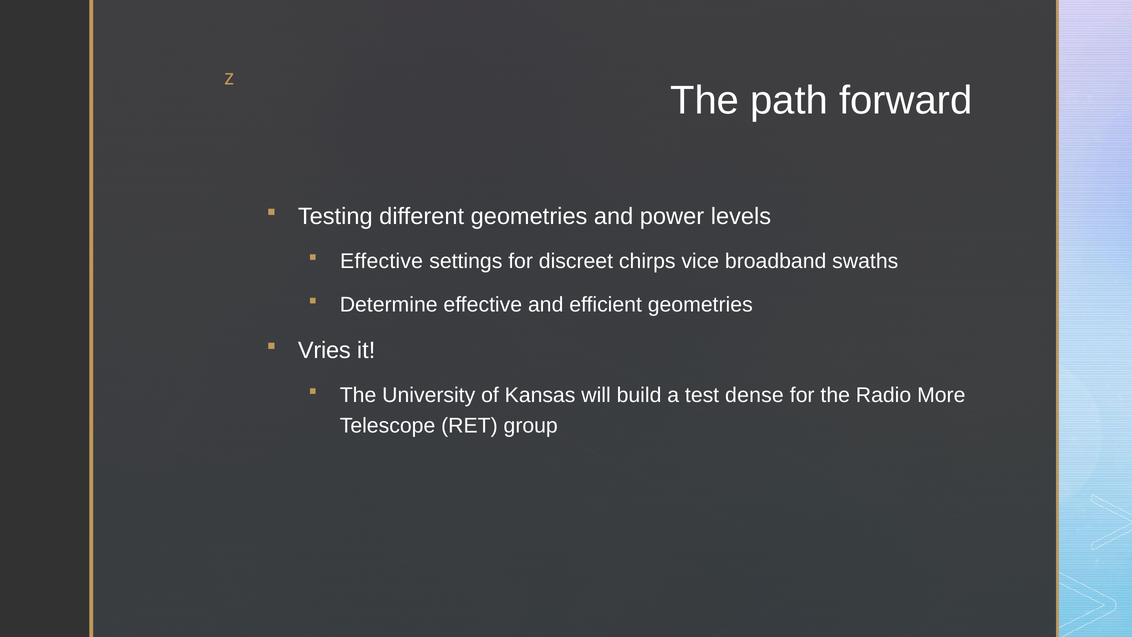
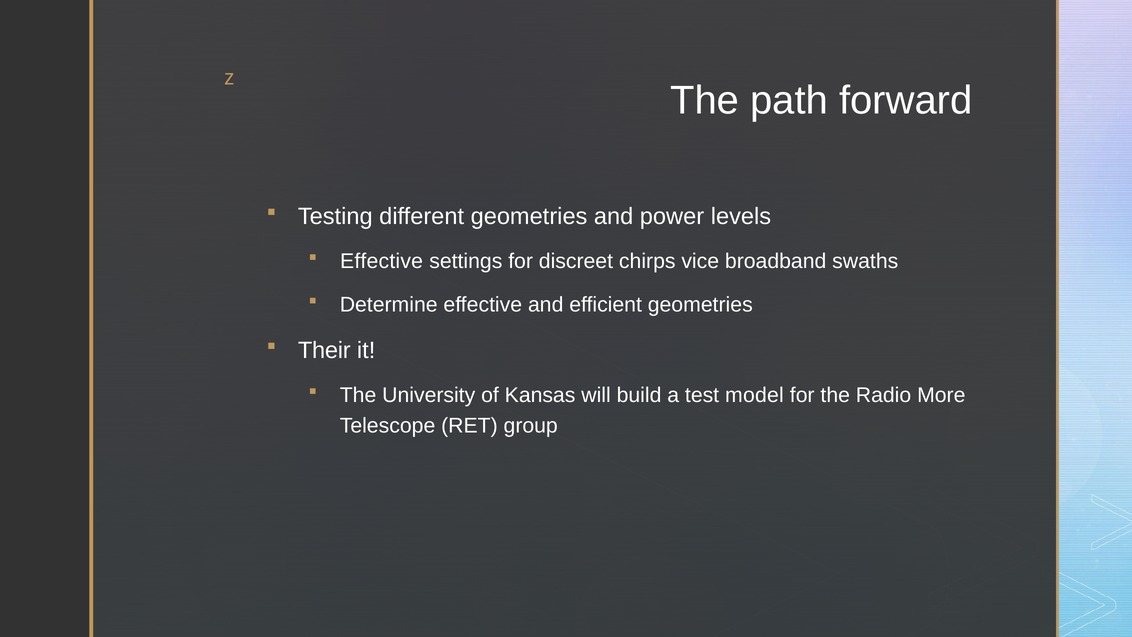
Vries: Vries -> Their
dense: dense -> model
